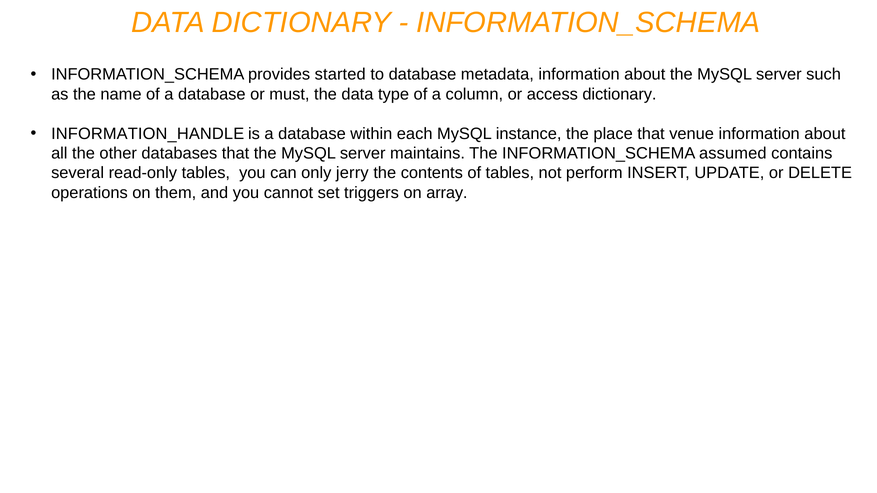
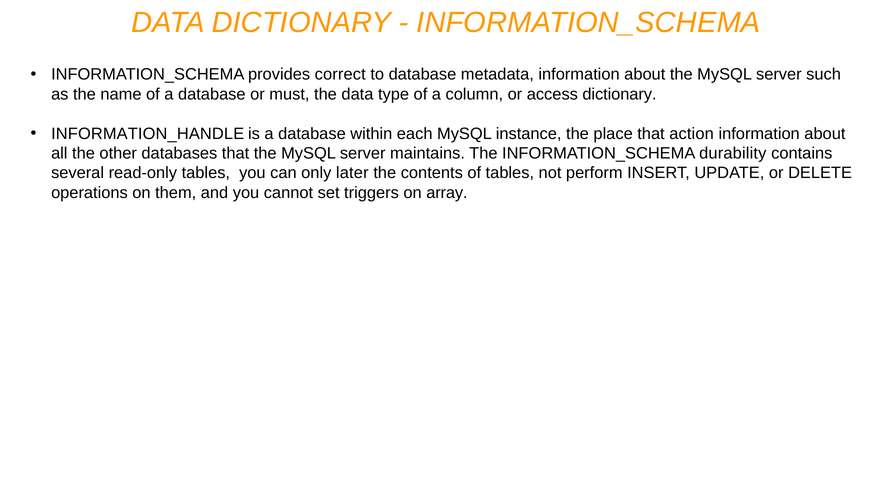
started: started -> correct
venue: venue -> action
assumed: assumed -> durability
jerry: jerry -> later
